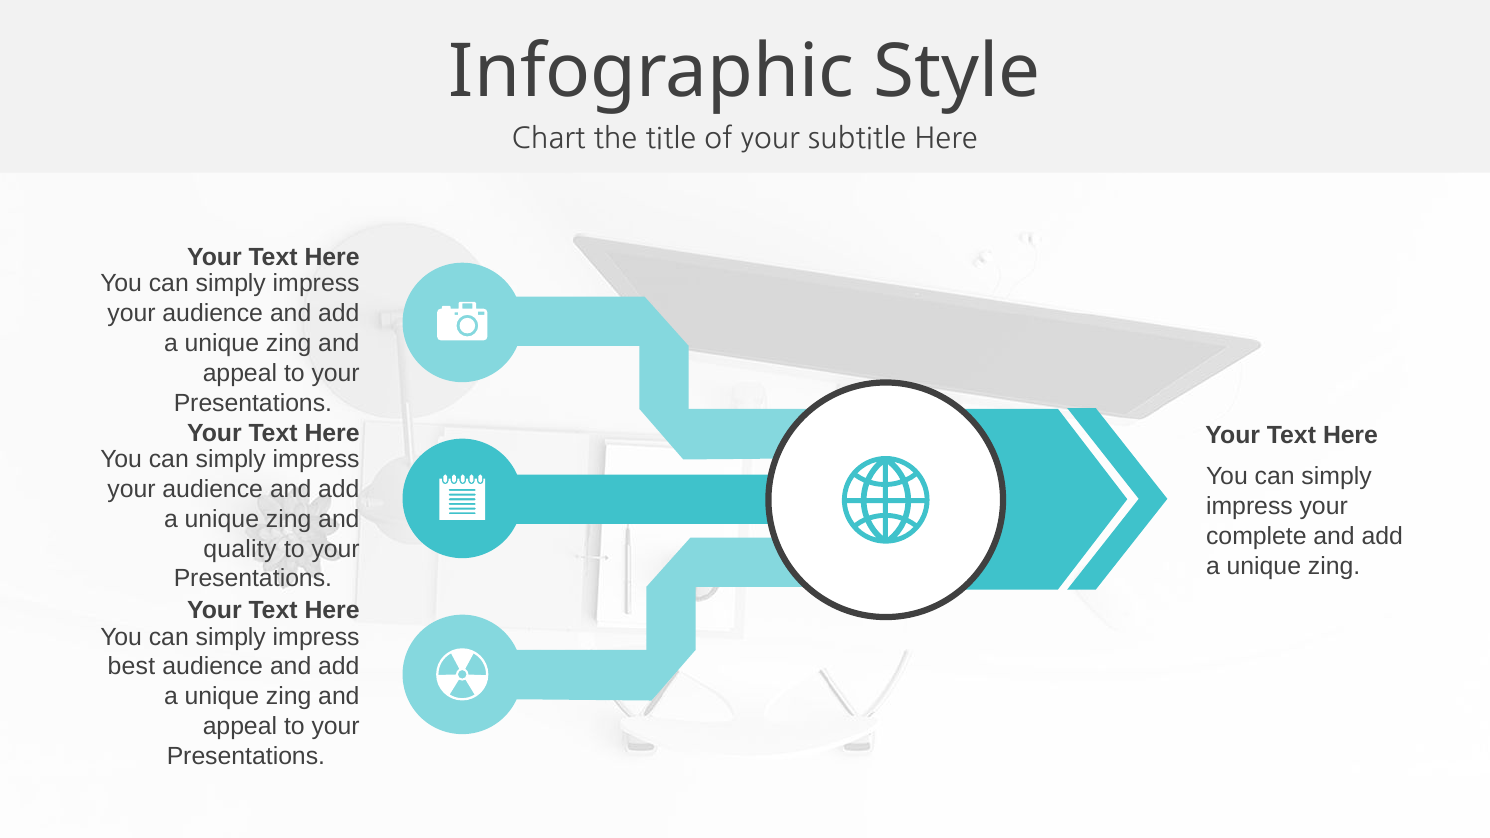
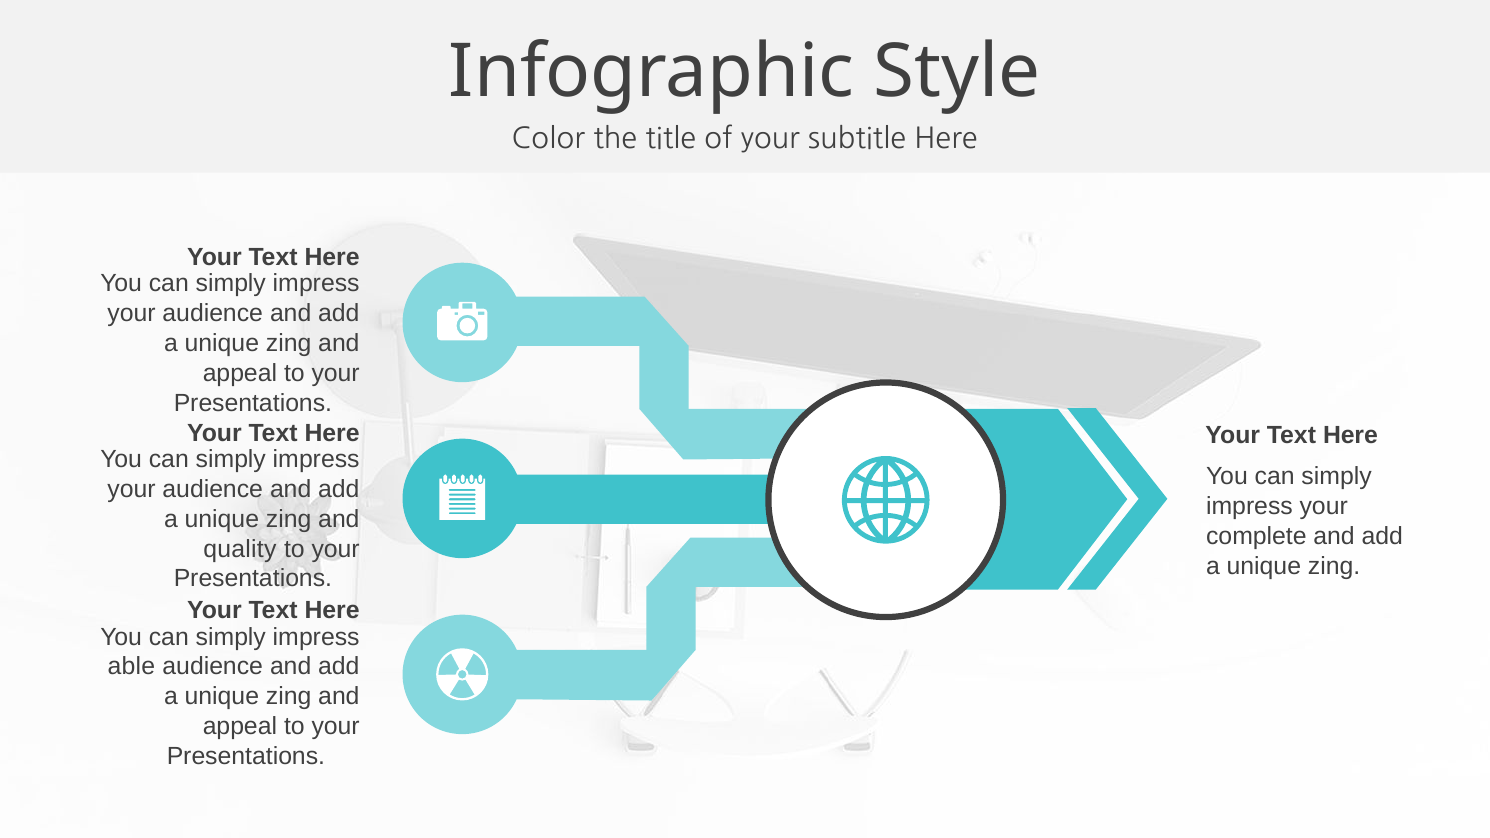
Chart: Chart -> Color
best: best -> able
